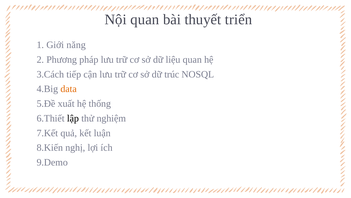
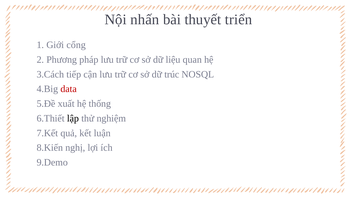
Nội quan: quan -> nhấn
năng: năng -> cổng
data colour: orange -> red
